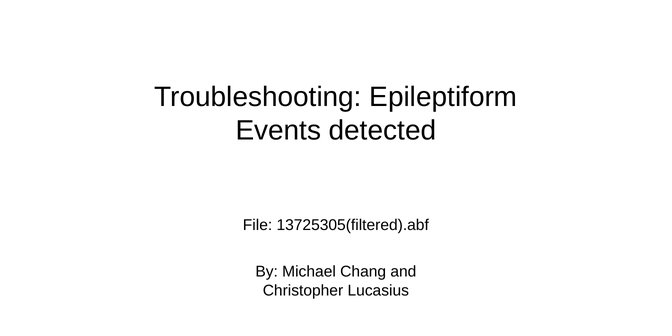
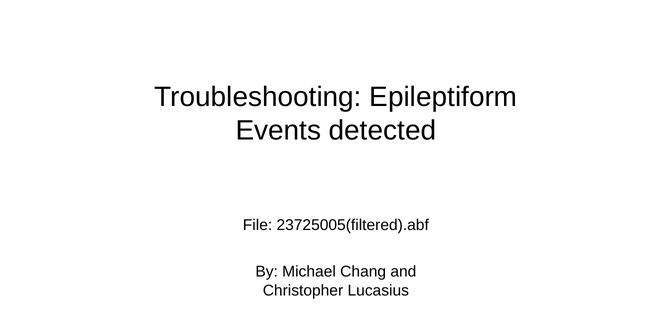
13725305(filtered).abf: 13725305(filtered).abf -> 23725005(filtered).abf
